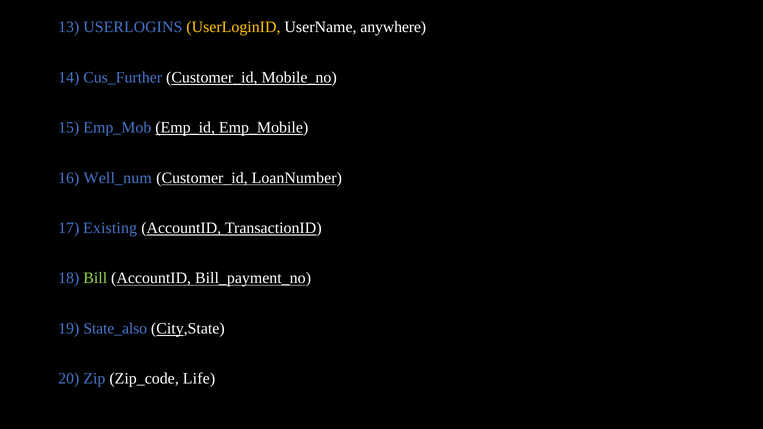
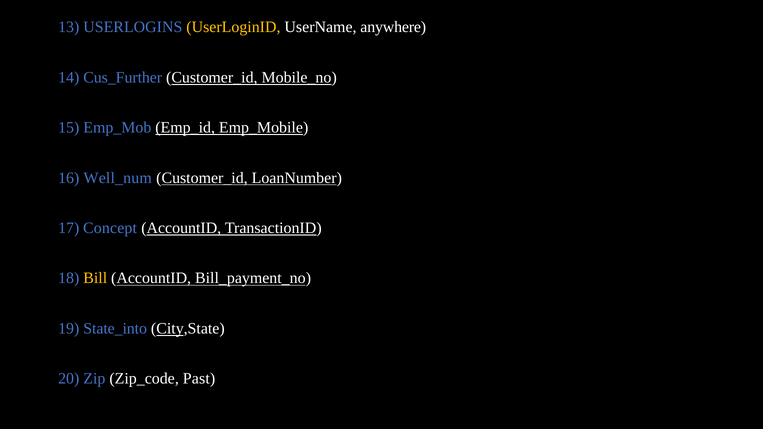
Existing: Existing -> Concept
Bill colour: light green -> yellow
State_also: State_also -> State_into
Life: Life -> Past
